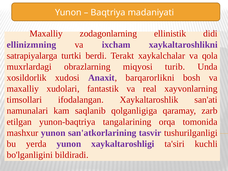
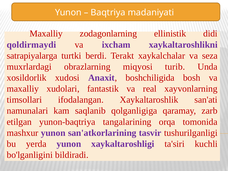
ellinizmning: ellinizmning -> qoldirmaydi
qola: qola -> seza
barqarorlikni: barqarorlikni -> boshchiligida
